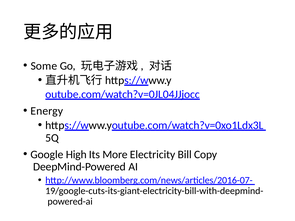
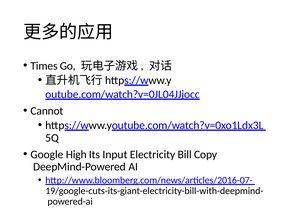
Some: Some -> Times
Energy: Energy -> Cannot
More: More -> Input
